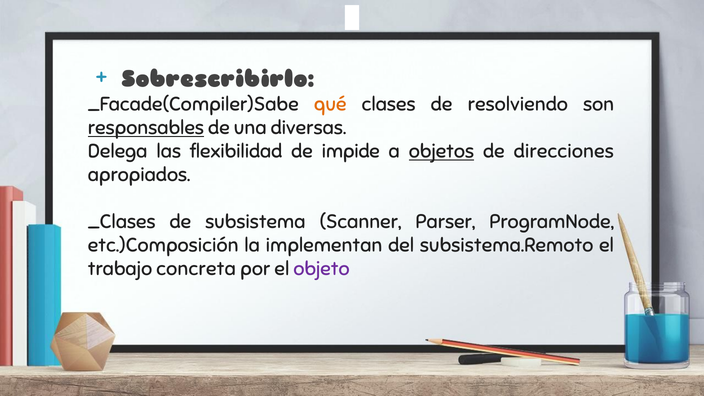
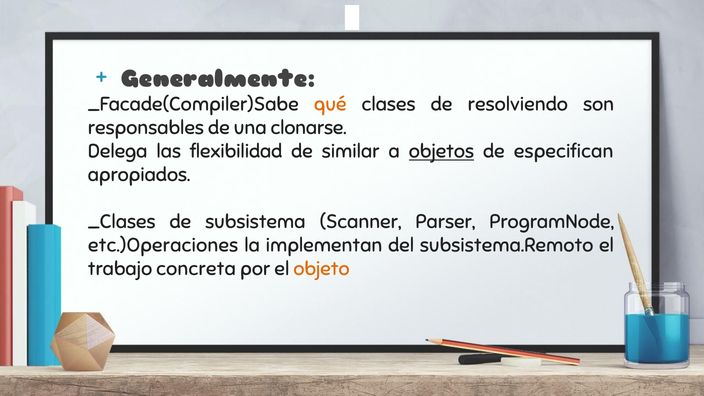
Sobrescribirlo: Sobrescribirlo -> Generalmente
responsables underline: present -> none
diversas: diversas -> clonarse
impide: impide -> similar
direcciones: direcciones -> especifican
etc.)Composición: etc.)Composición -> etc.)Operaciones
objeto colour: purple -> orange
